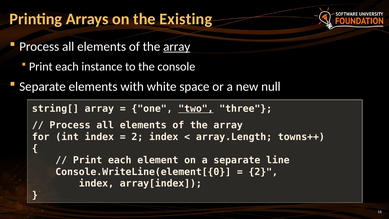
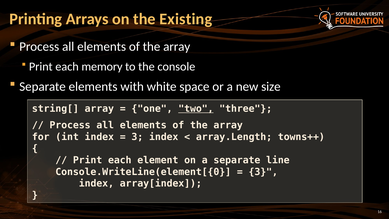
array at (177, 47) underline: present -> none
instance: instance -> memory
null: null -> size
2 at (137, 137): 2 -> 3
2 at (263, 172): 2 -> 3
